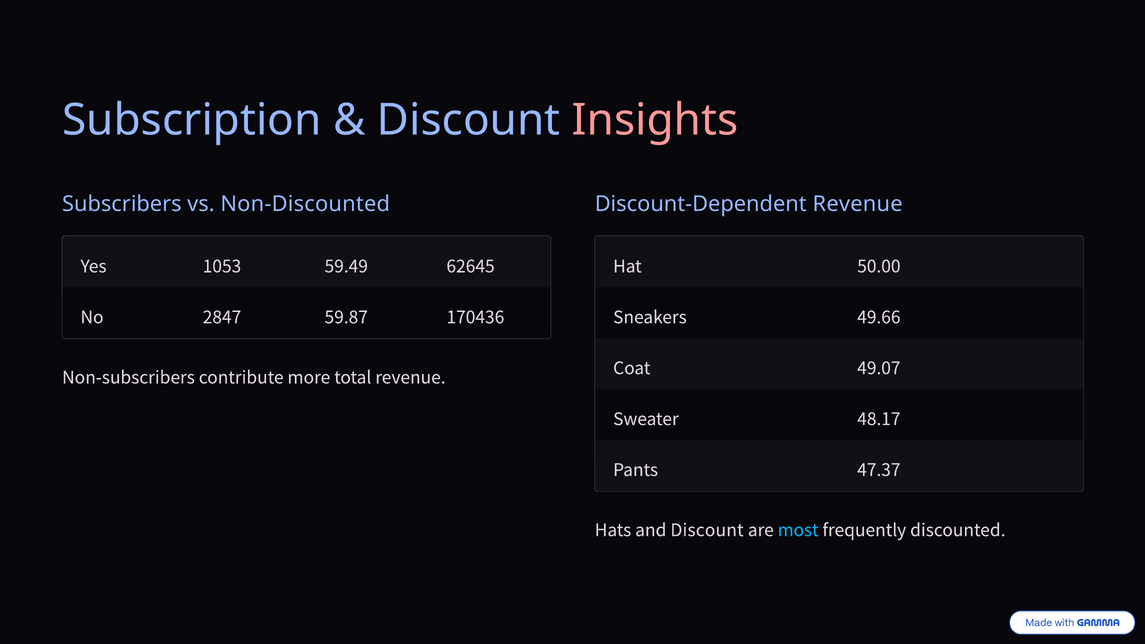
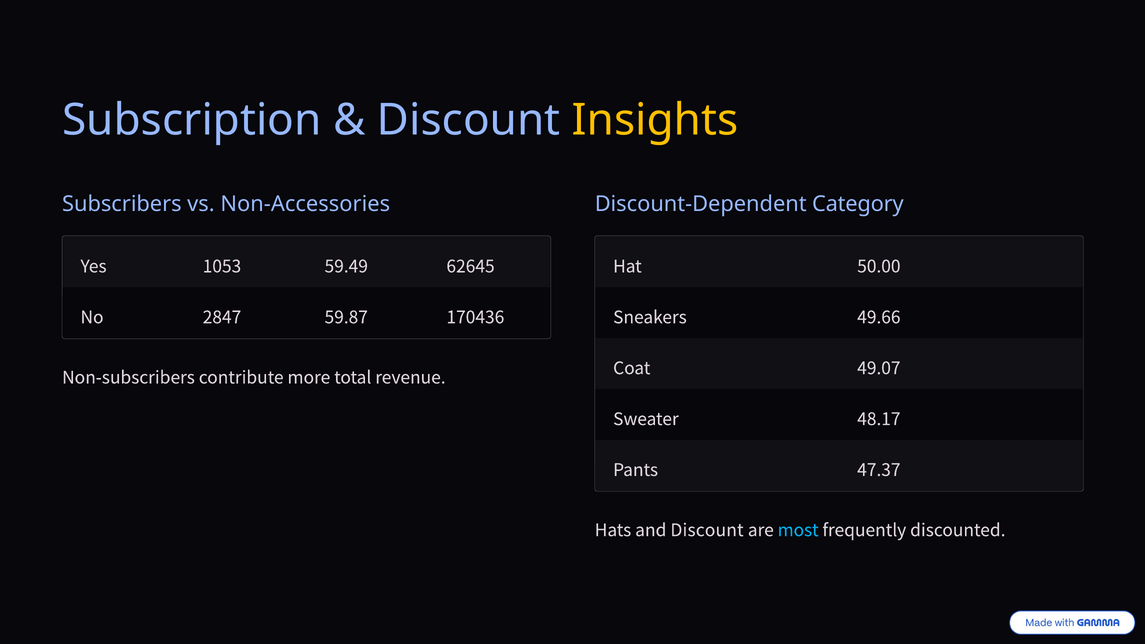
Insights colour: pink -> yellow
Non-Discounted: Non-Discounted -> Non-Accessories
Discount-Dependent Revenue: Revenue -> Category
